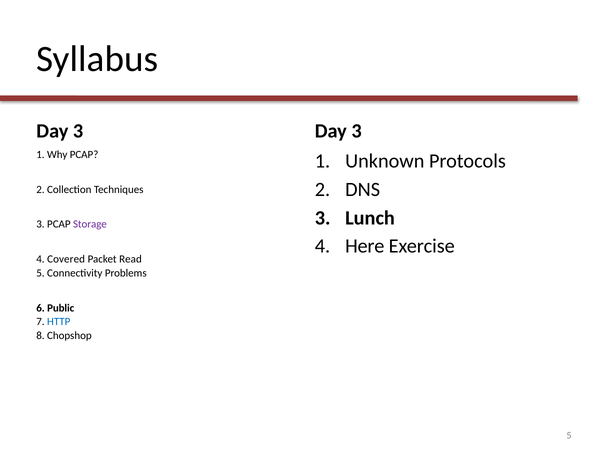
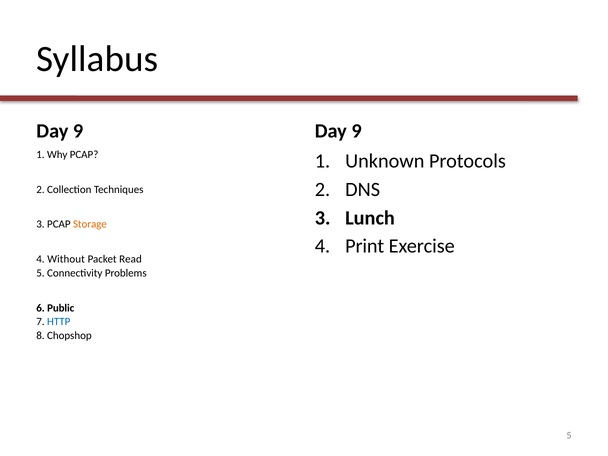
3 at (78, 131): 3 -> 9
3 at (357, 131): 3 -> 9
Storage colour: purple -> orange
Here: Here -> Print
Covered: Covered -> Without
